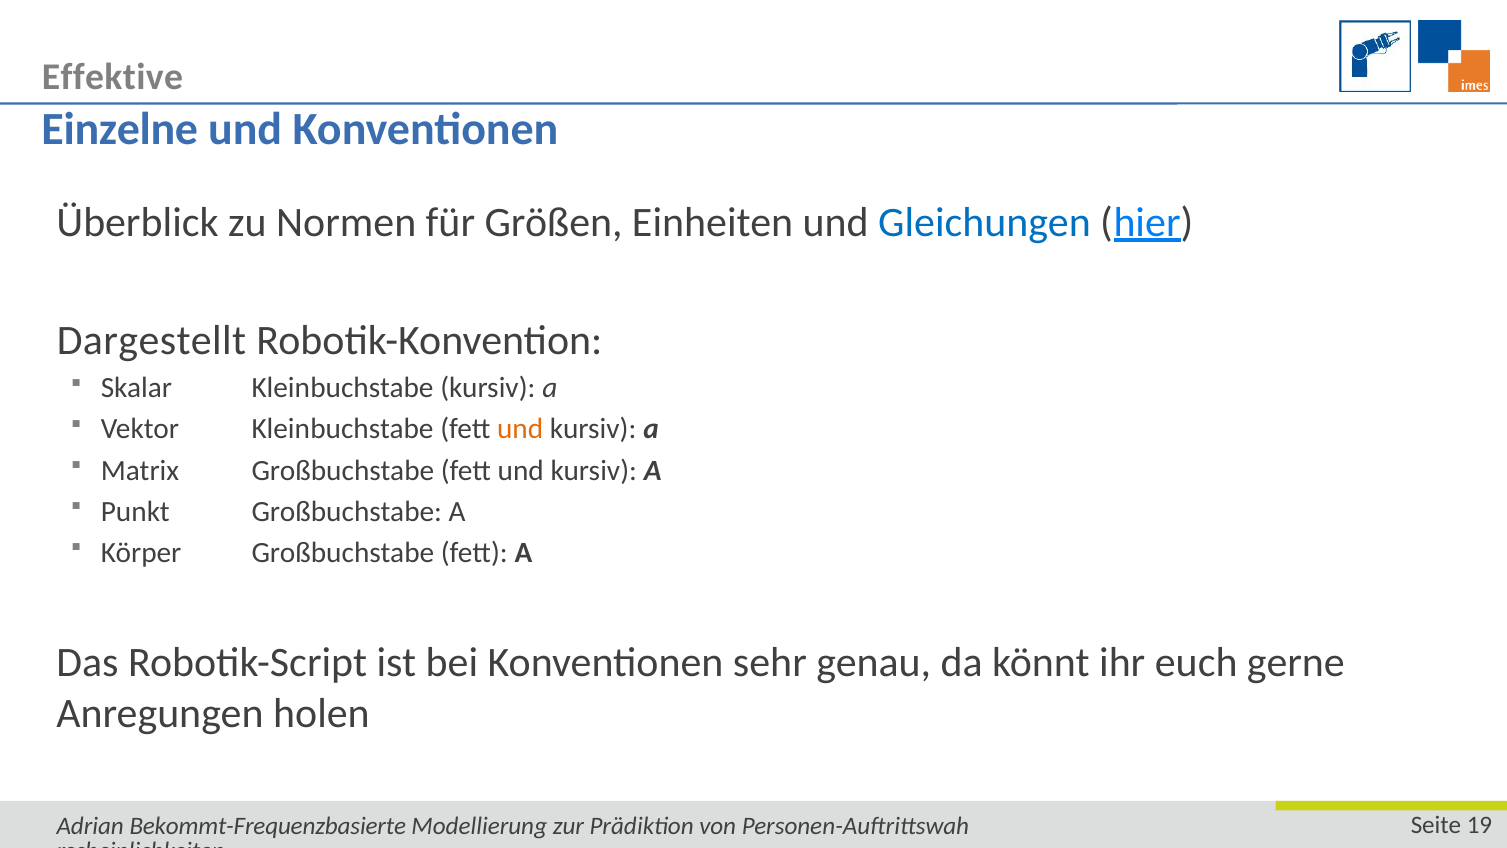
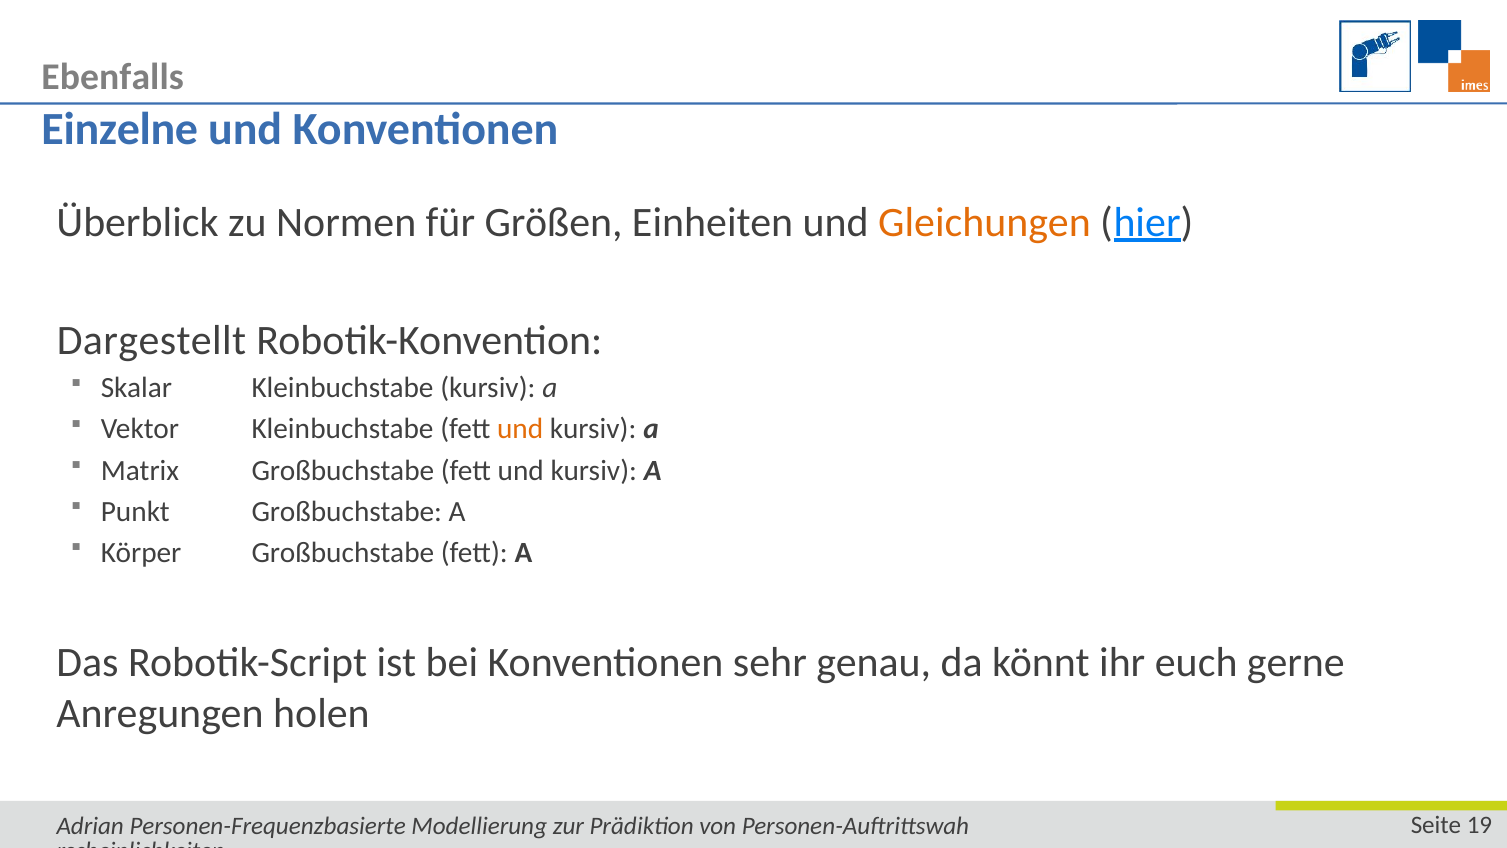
Effektive: Effektive -> Ebenfalls
Gleichungen colour: blue -> orange
Bekommt-Frequenzbasierte: Bekommt-Frequenzbasierte -> Personen-Frequenzbasierte
